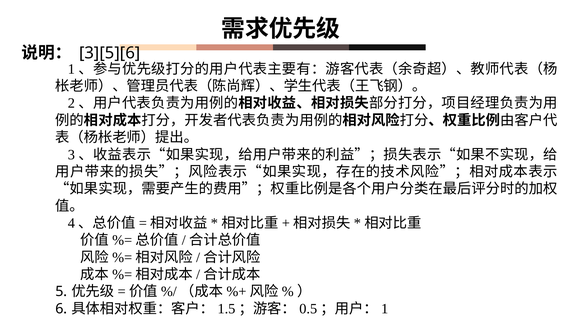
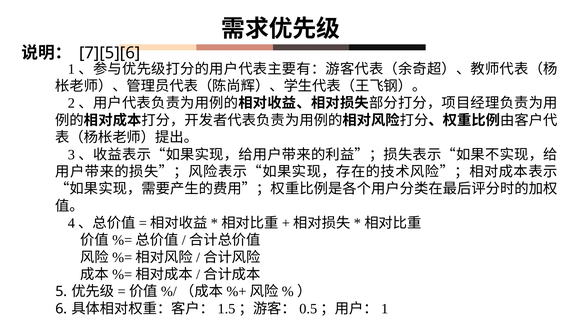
3][5][6: 3][5][6 -> 7][5][6
